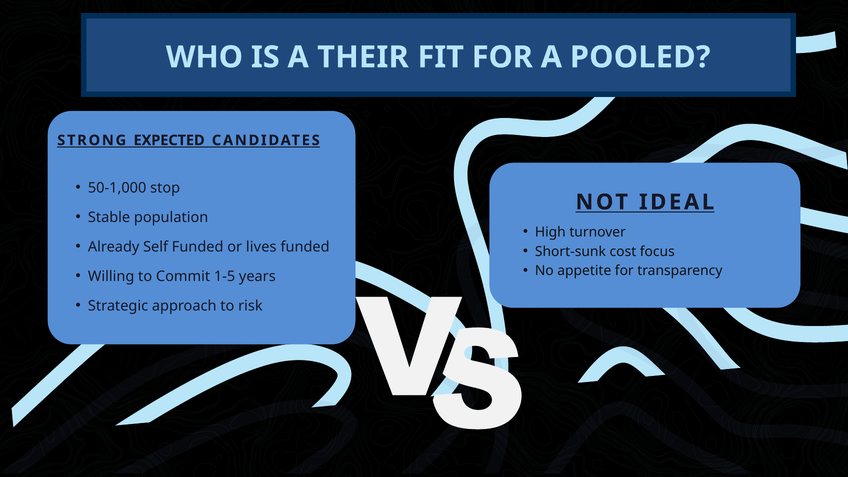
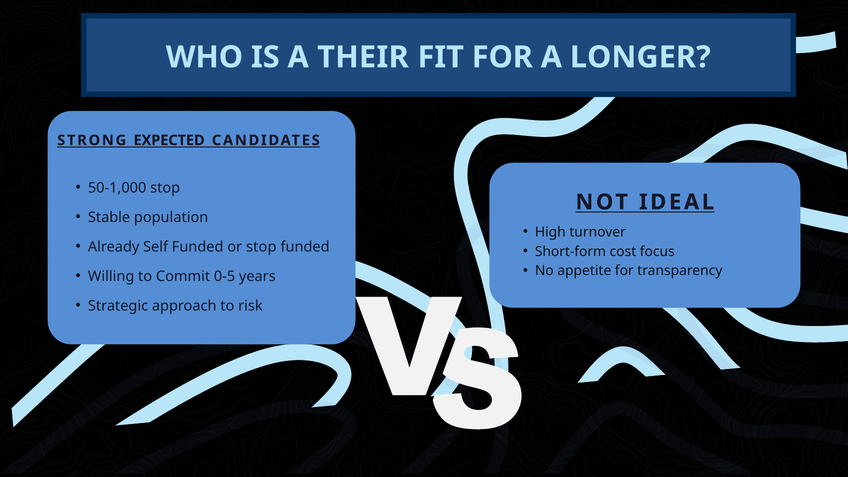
POOLED: POOLED -> LONGER
or lives: lives -> stop
Short-sunk: Short-sunk -> Short-form
1-5: 1-5 -> 0-5
